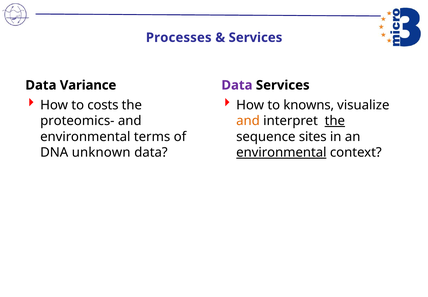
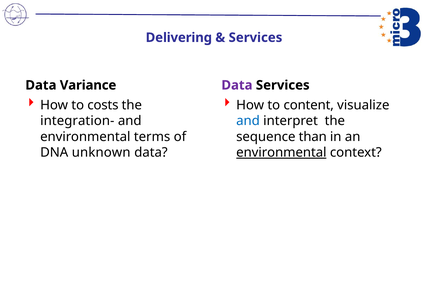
Processes: Processes -> Delivering
knowns: knowns -> content
proteomics-: proteomics- -> integration-
and at (248, 121) colour: orange -> blue
the at (335, 121) underline: present -> none
sites: sites -> than
